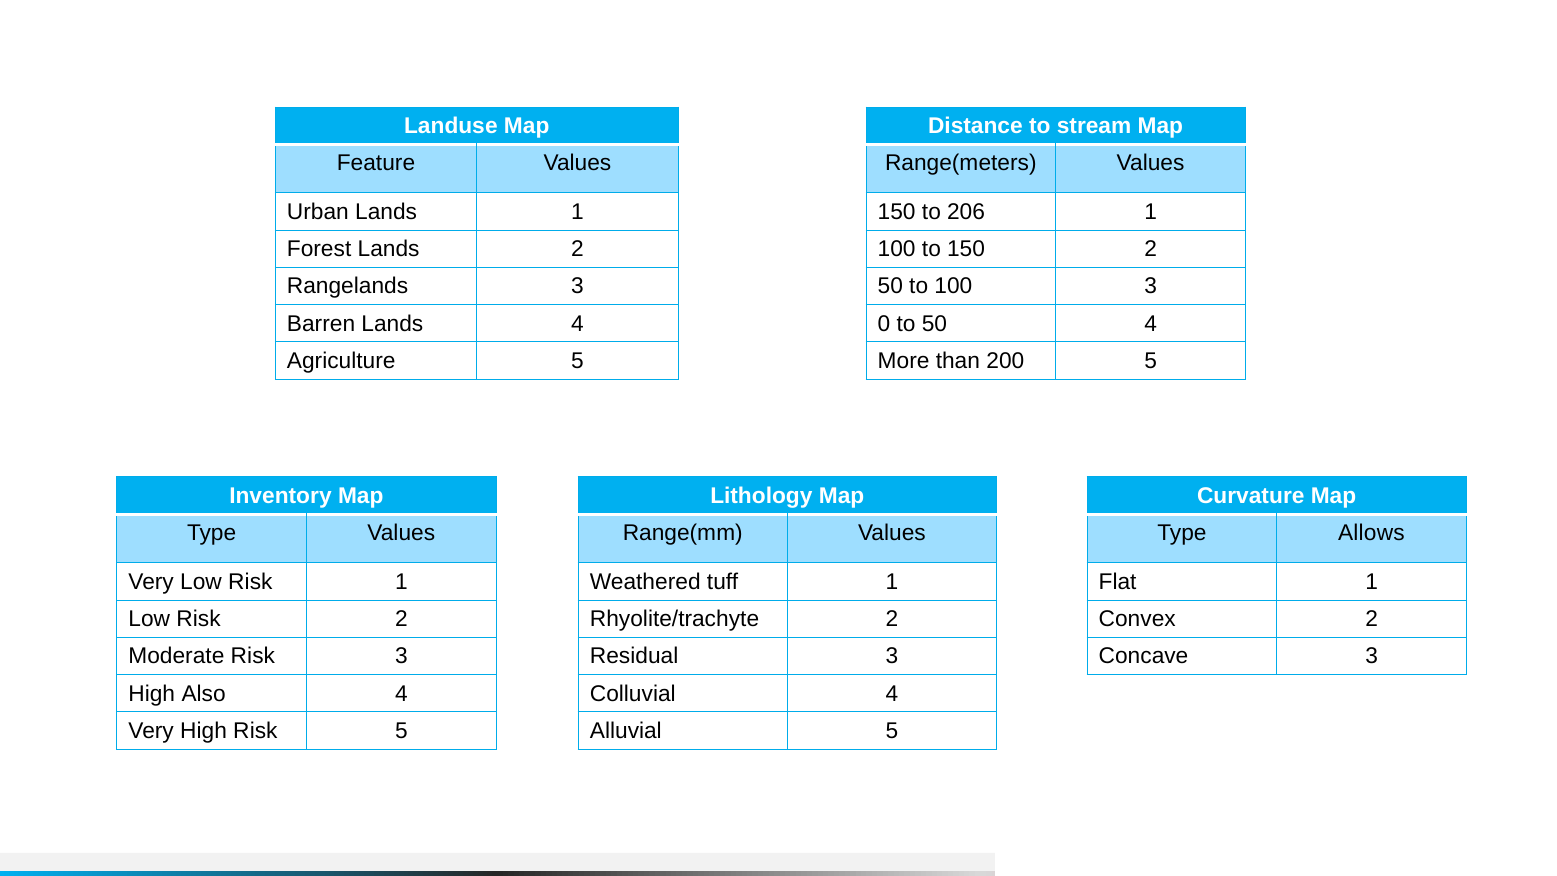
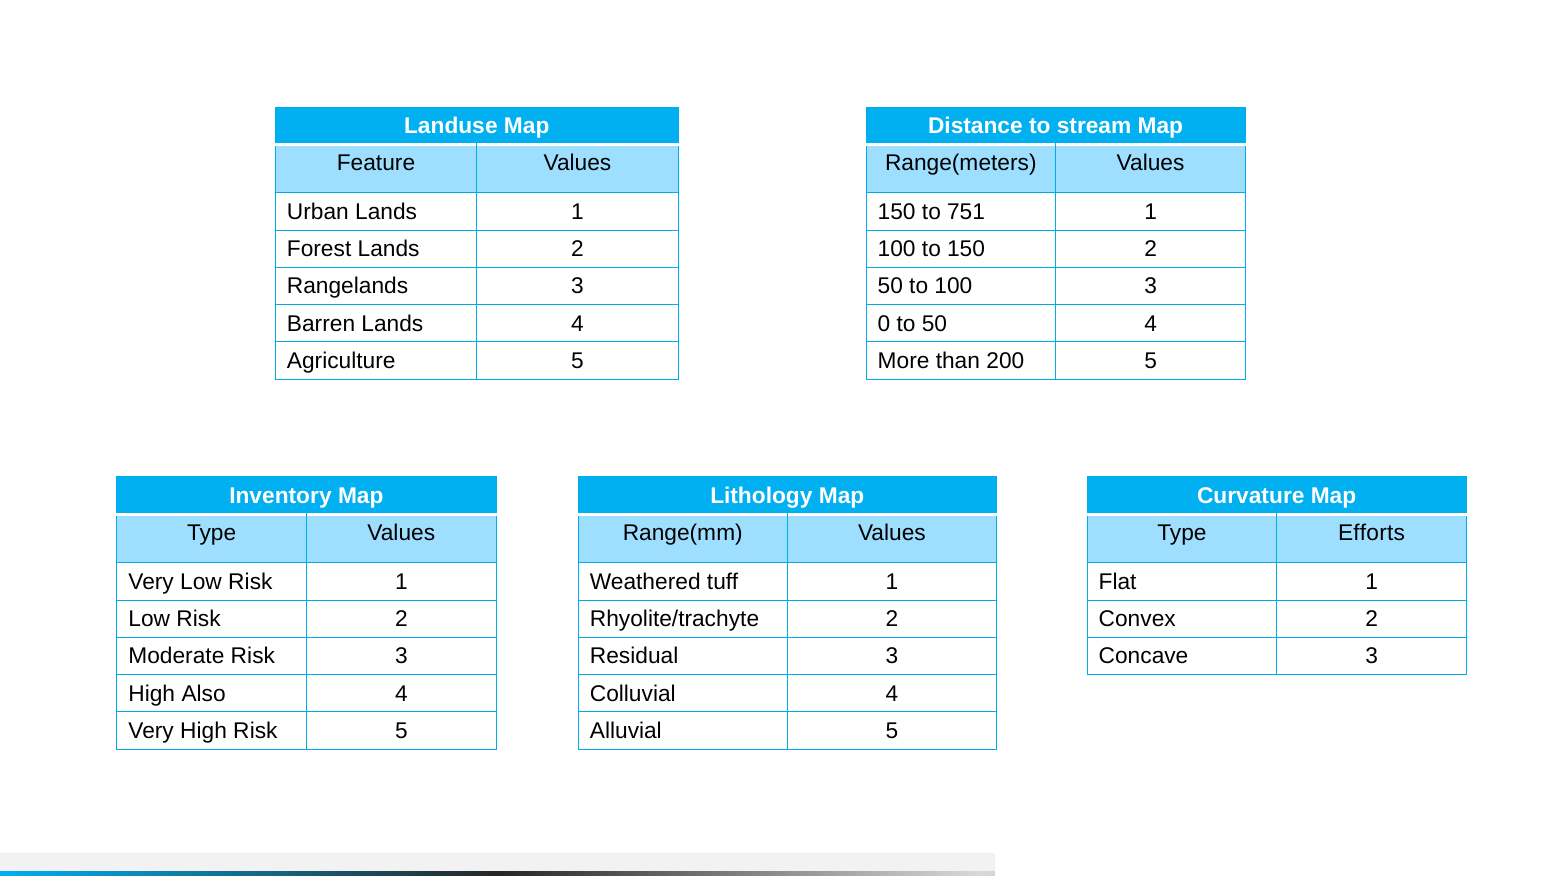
206: 206 -> 751
Allows: Allows -> Efforts
